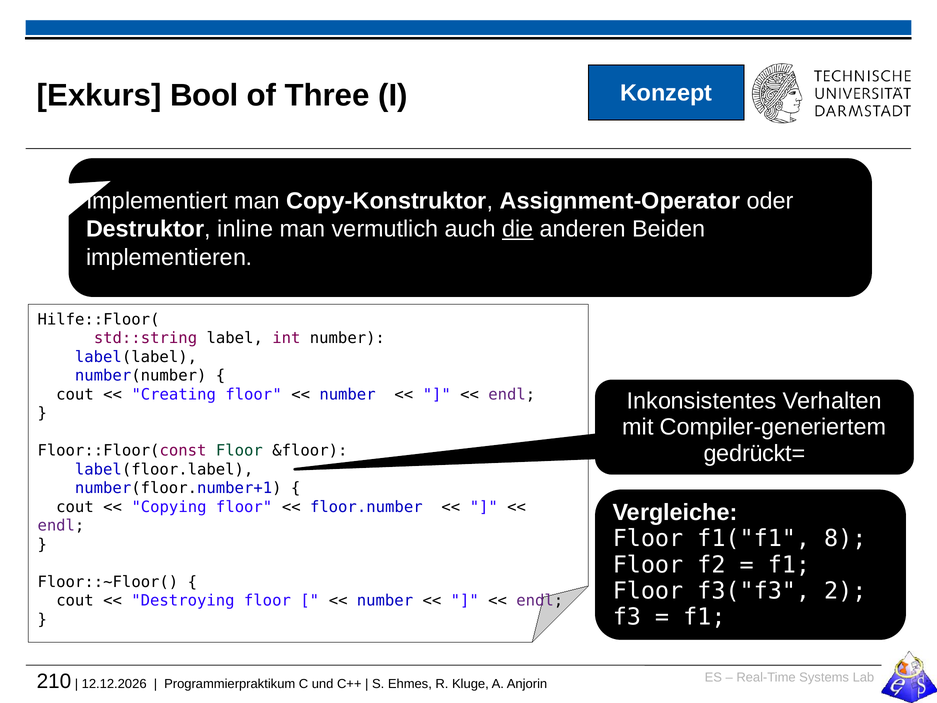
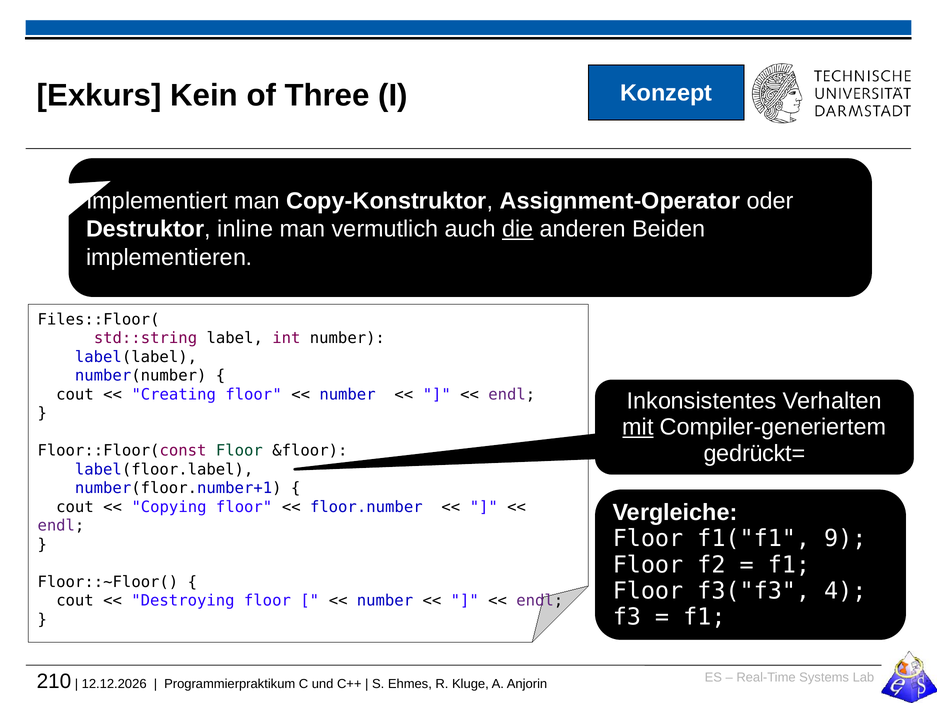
Bool: Bool -> Kein
Hilfe::Floor(: Hilfe::Floor( -> Files::Floor(
mit underline: none -> present
8: 8 -> 9
2: 2 -> 4
